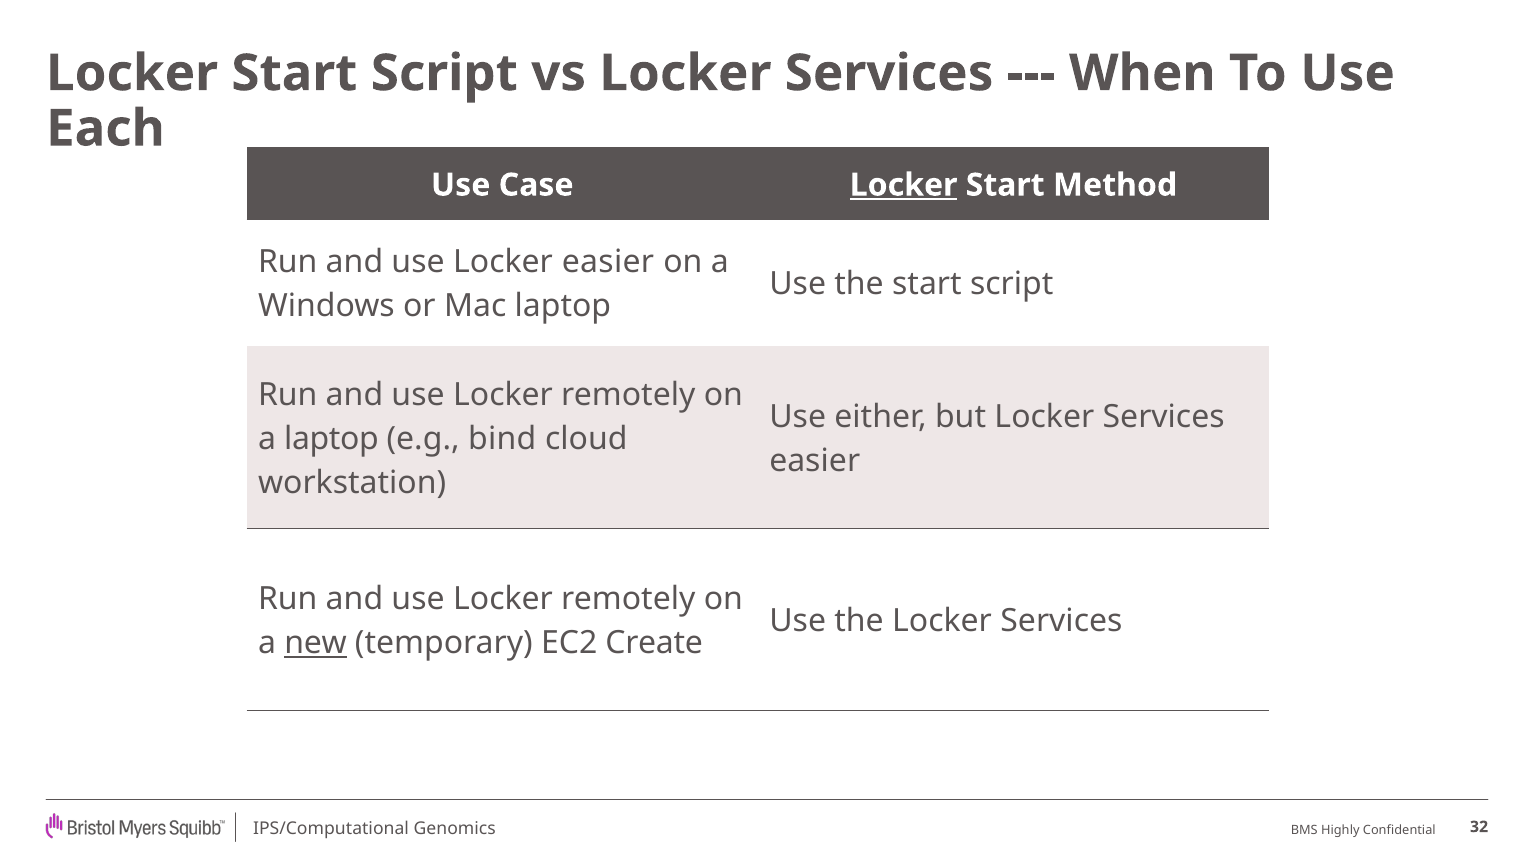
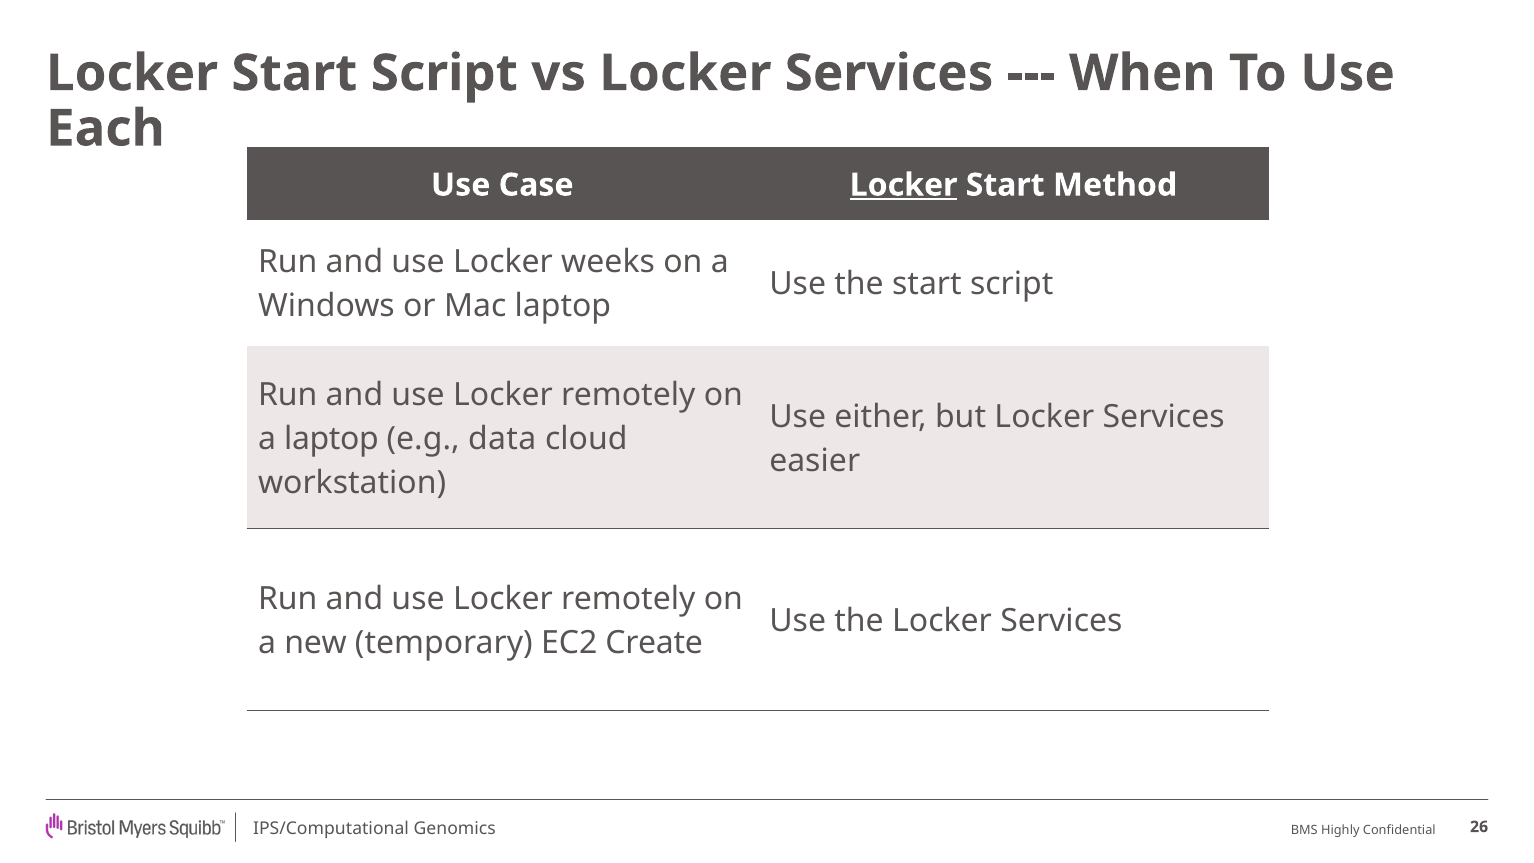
Locker easier: easier -> weeks
bind: bind -> data
new underline: present -> none
32: 32 -> 26
